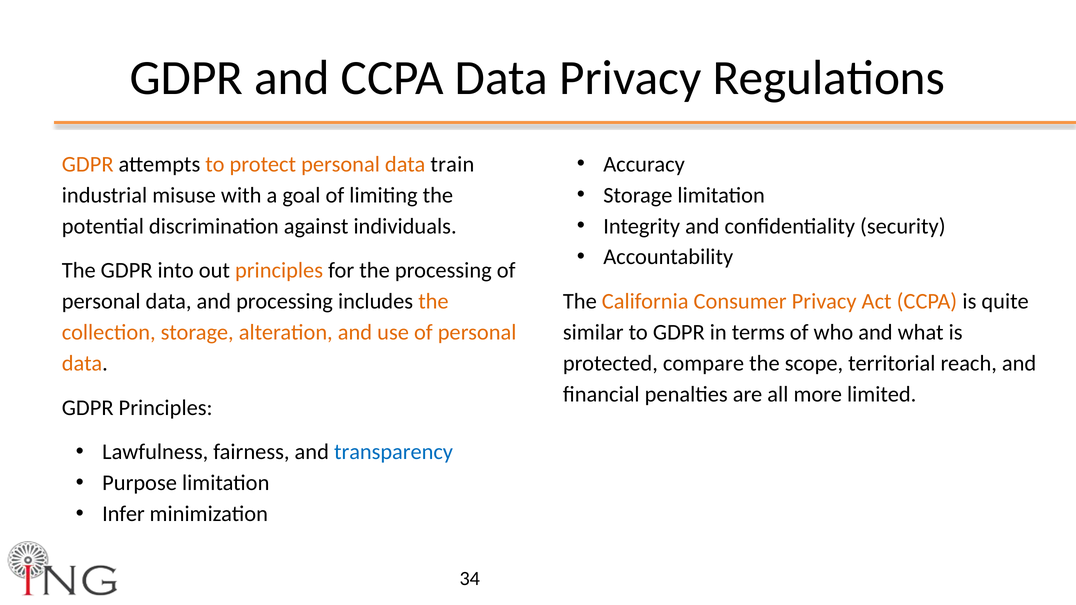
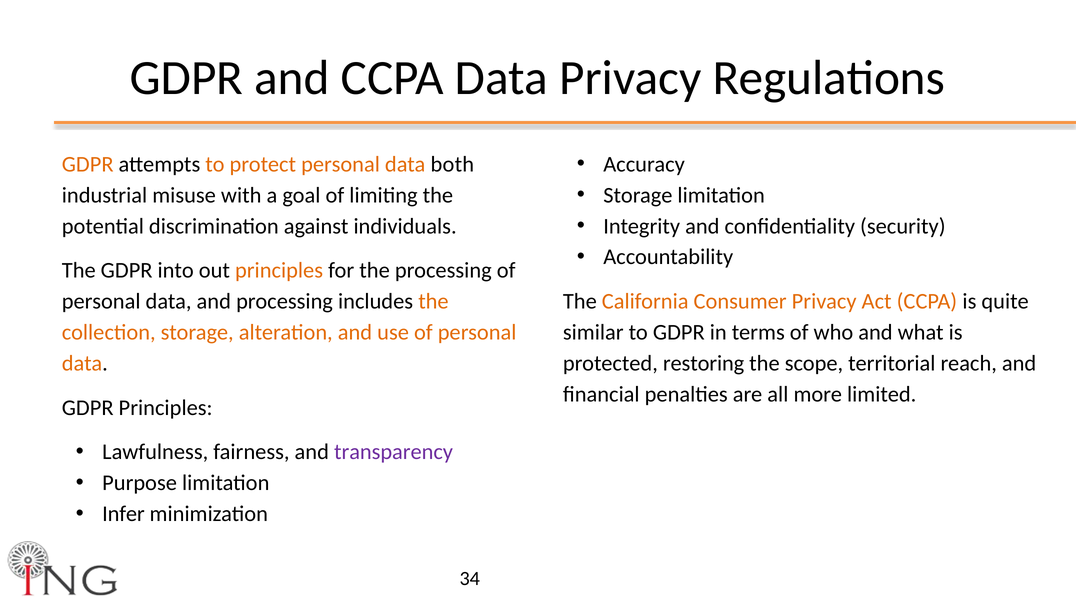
train: train -> both
compare: compare -> restoring
transparency colour: blue -> purple
